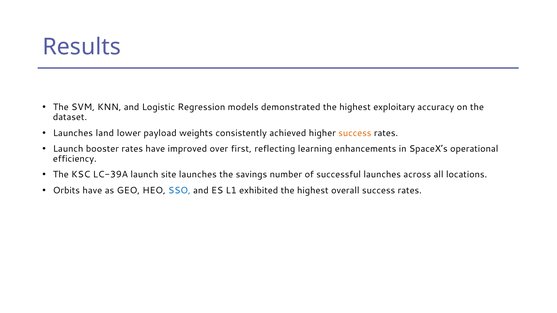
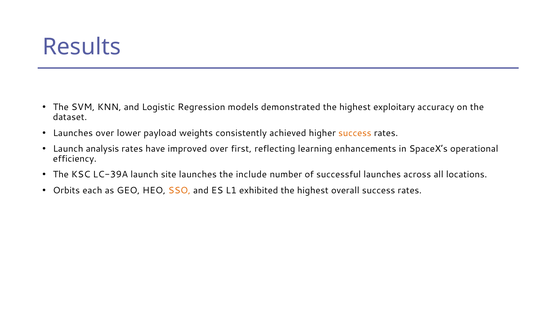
Launches land: land -> over
booster: booster -> analysis
savings: savings -> include
Orbits have: have -> each
SSO colour: blue -> orange
